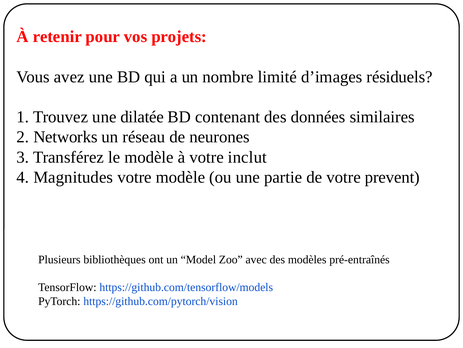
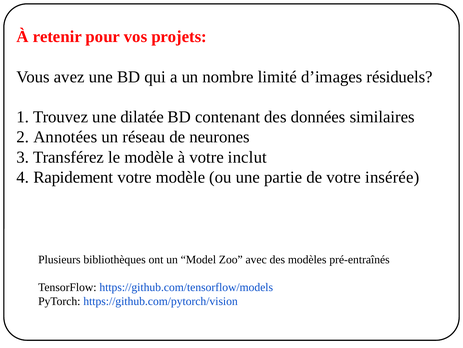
Networks: Networks -> Annotées
Magnitudes: Magnitudes -> Rapidement
prevent: prevent -> insérée
